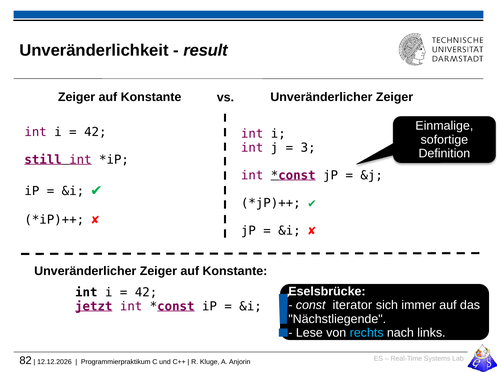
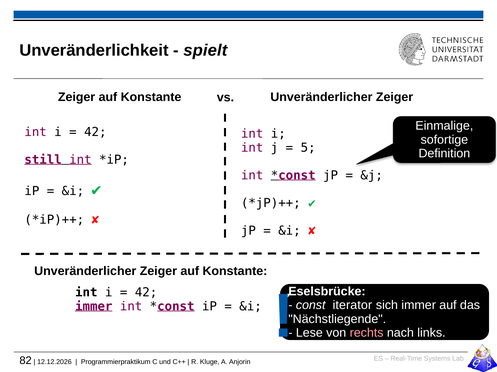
result: result -> spielt
3: 3 -> 5
jetzt at (94, 307): jetzt -> immer
rechts colour: light blue -> pink
